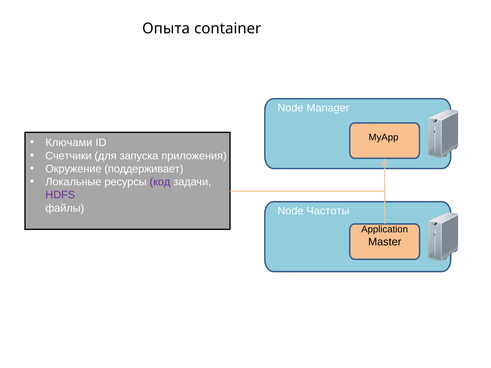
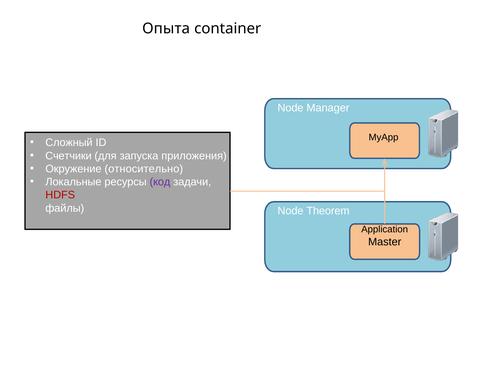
Ключами: Ключами -> Сложный
поддерживает: поддерживает -> относительно
HDFS colour: purple -> red
Частоты: Частоты -> Theorem
